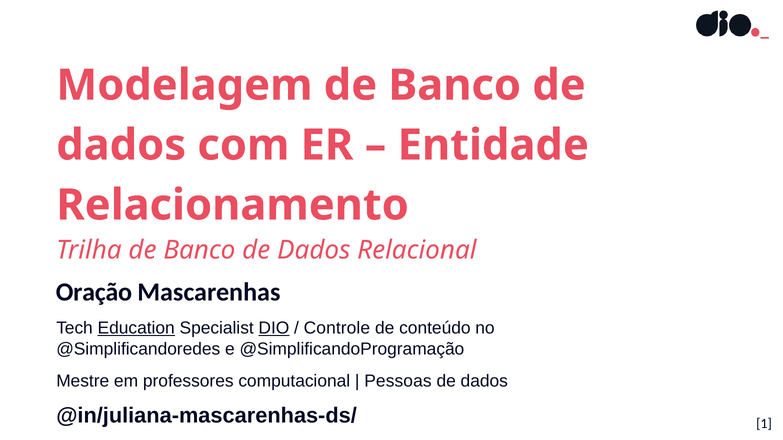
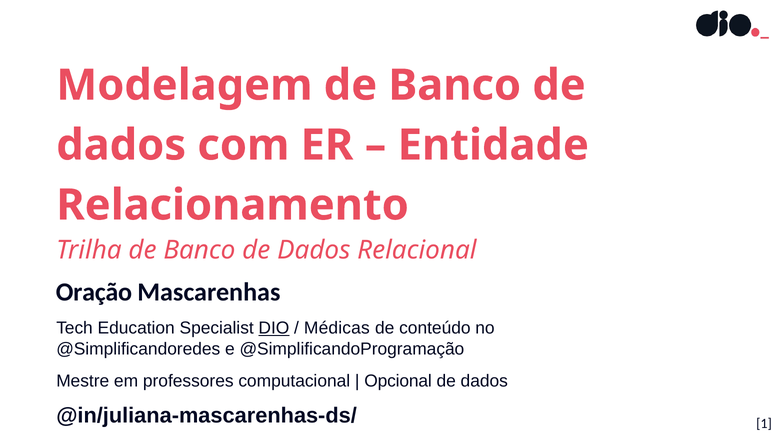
Education underline: present -> none
Controle: Controle -> Médicas
Pessoas: Pessoas -> Opcional
